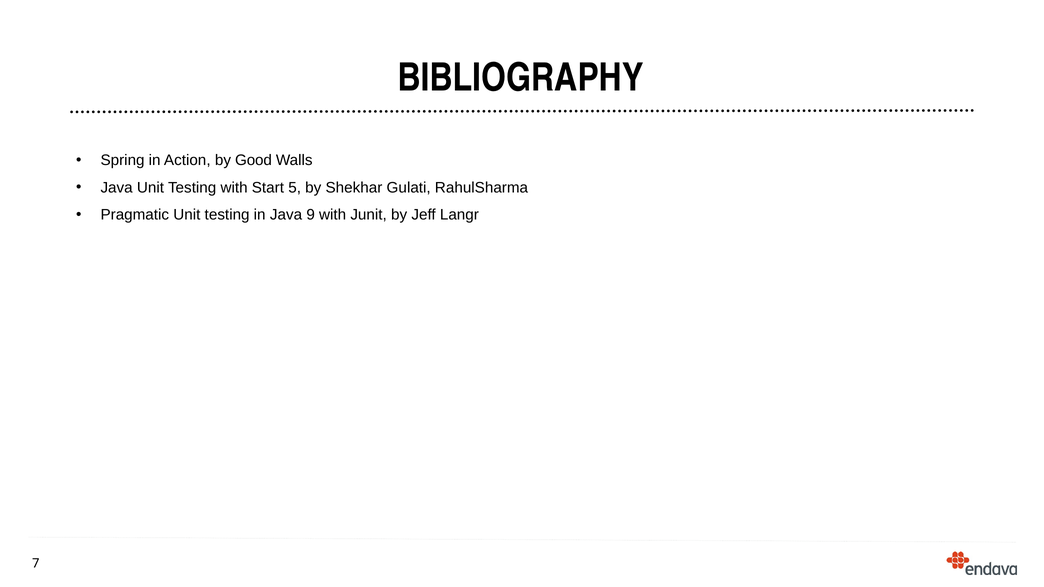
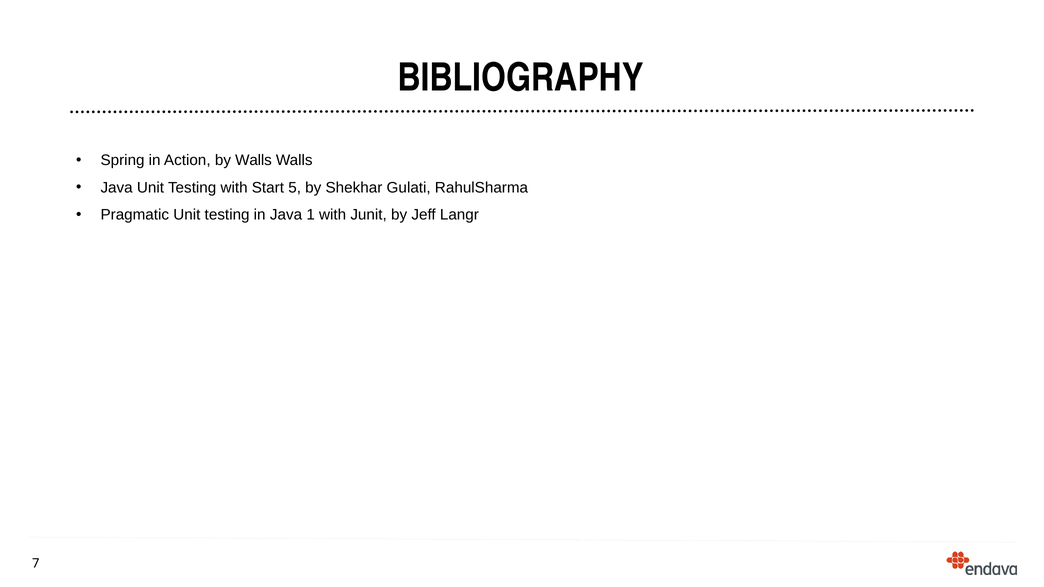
by Good: Good -> Walls
9: 9 -> 1
